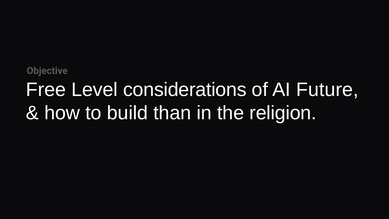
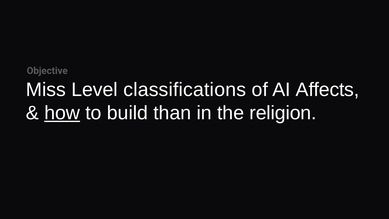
Free: Free -> Miss
considerations: considerations -> classifications
Future: Future -> Affects
how underline: none -> present
